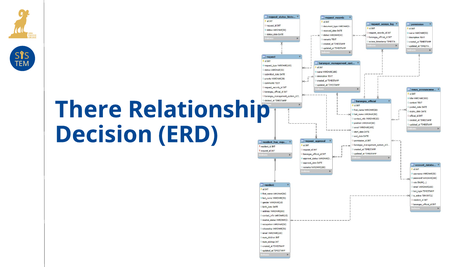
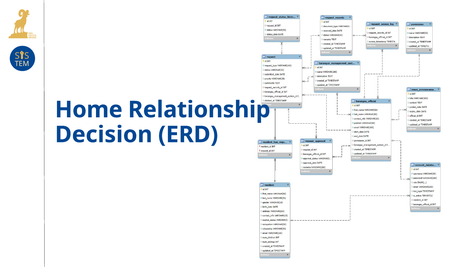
There: There -> Home
